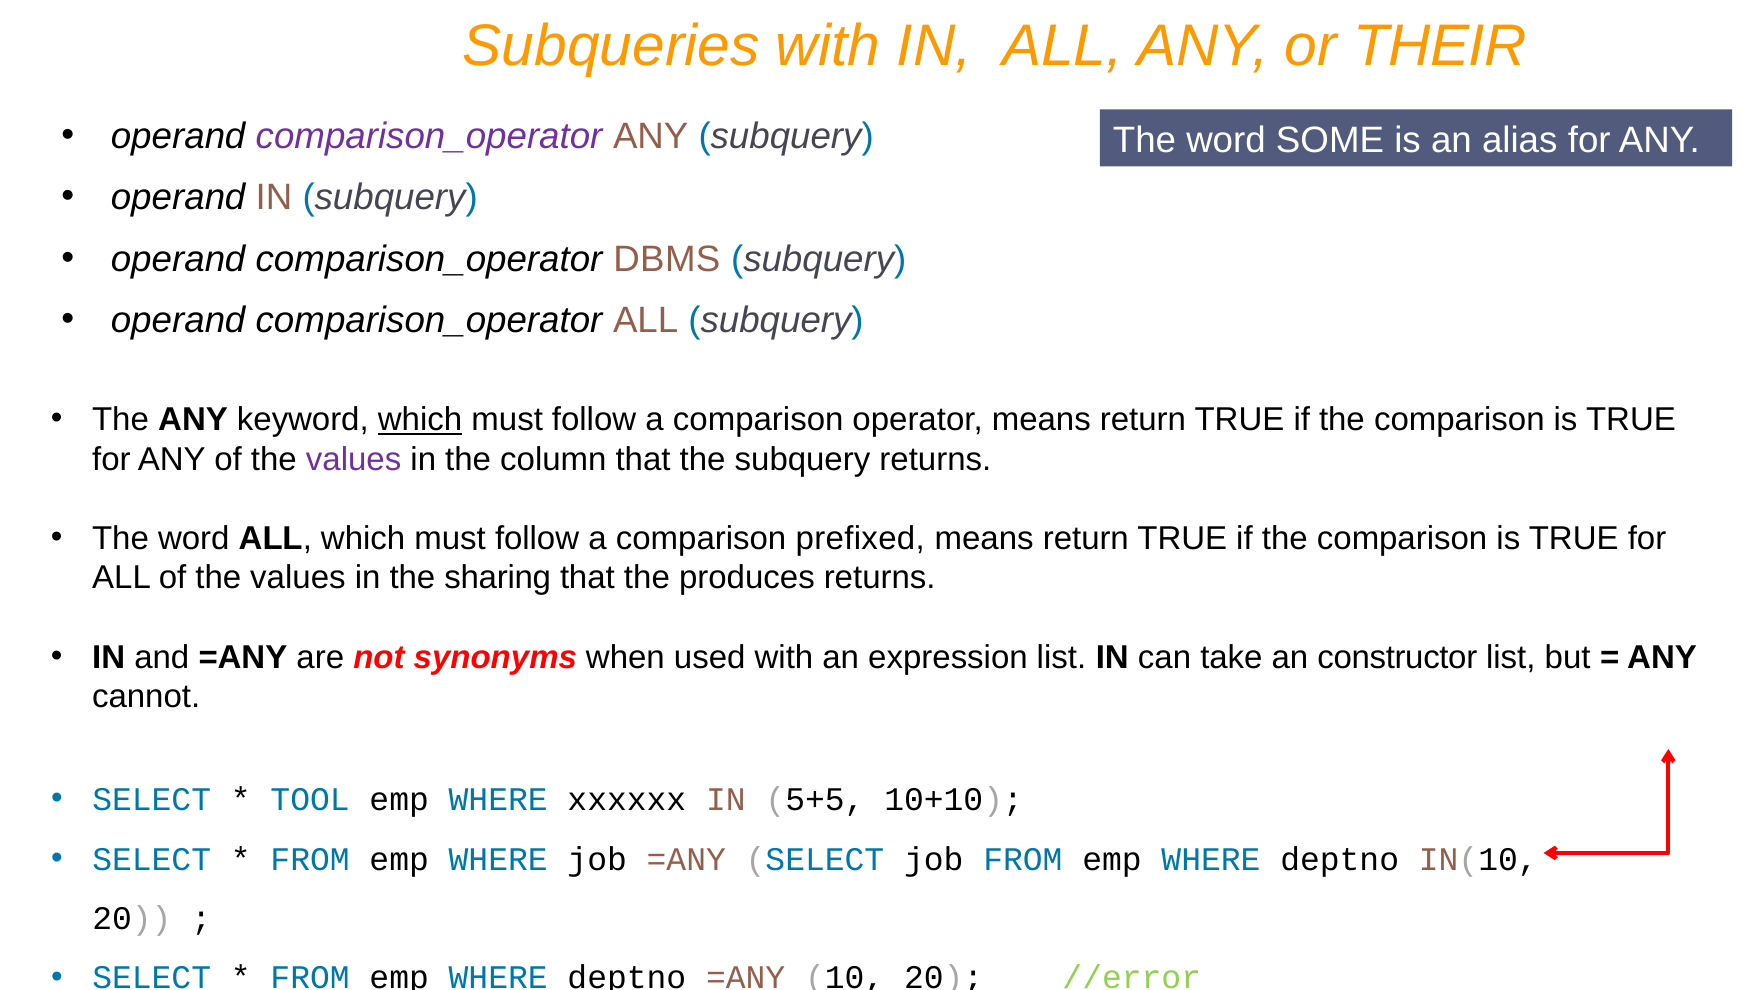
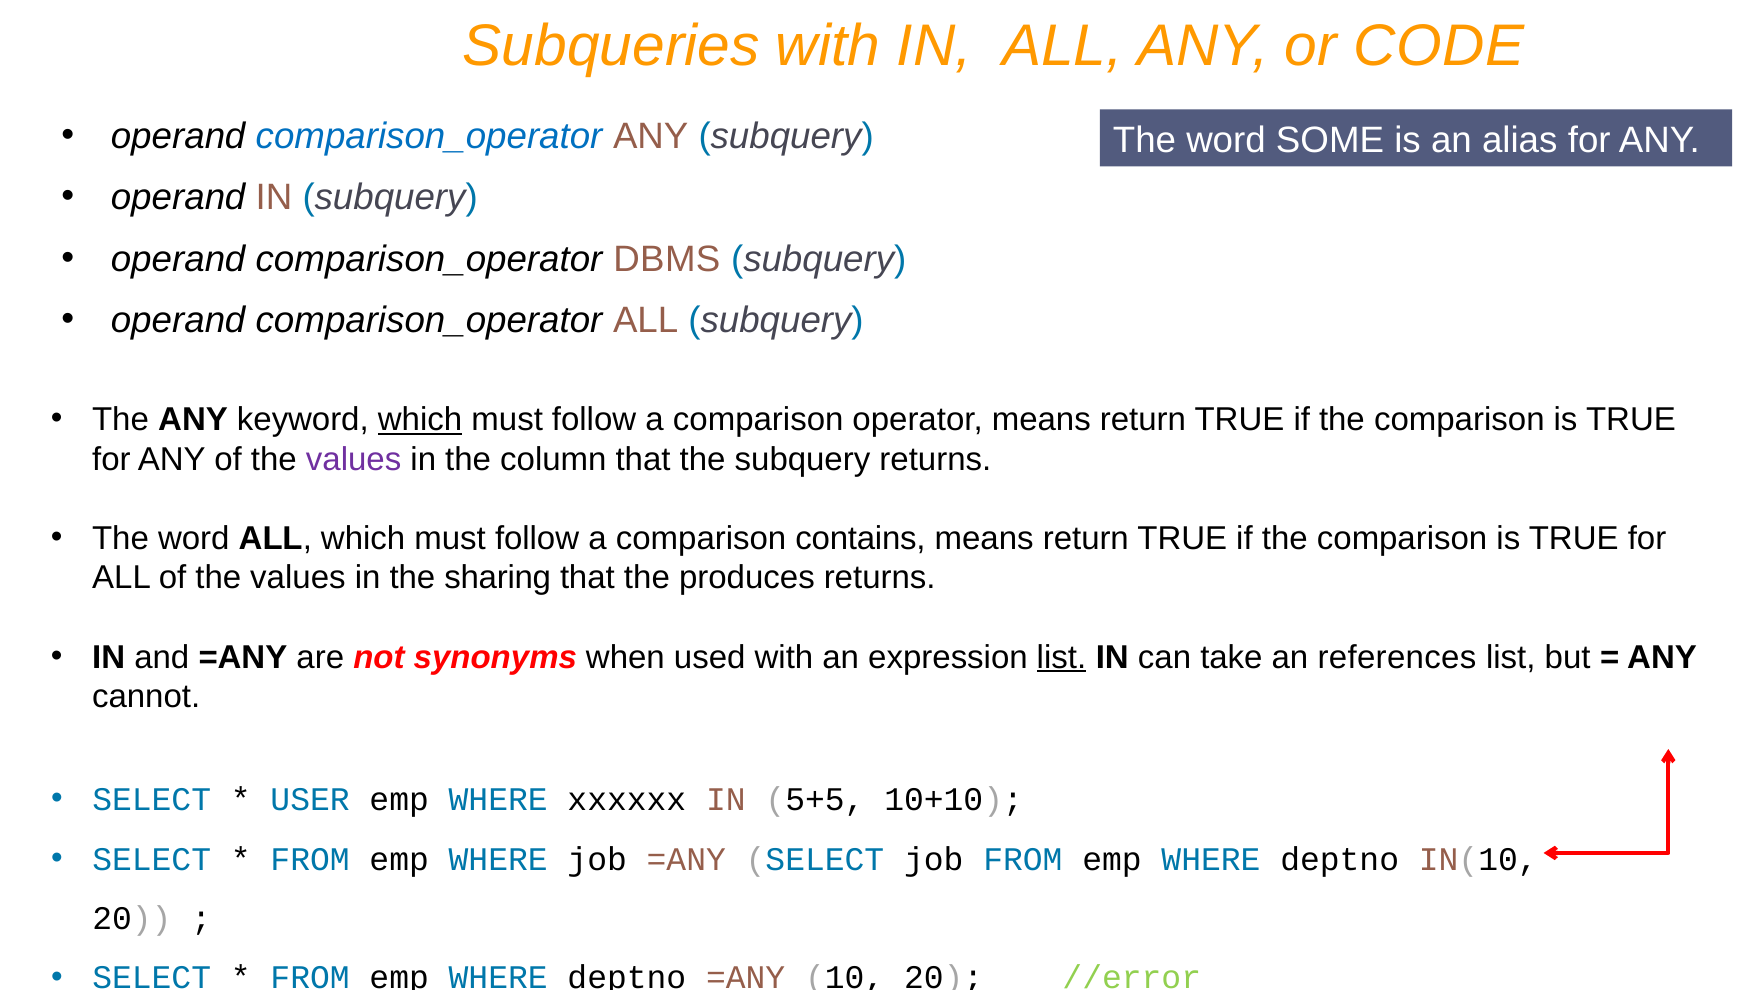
THEIR: THEIR -> CODE
comparison_operator at (429, 136) colour: purple -> blue
prefixed: prefixed -> contains
list at (1061, 657) underline: none -> present
constructor: constructor -> references
TOOL: TOOL -> USER
